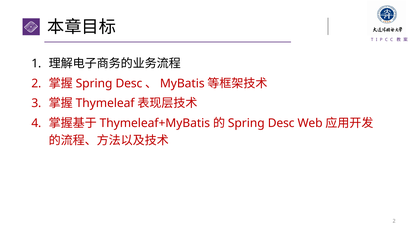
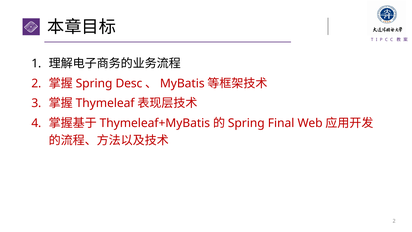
Desc at (281, 123): Desc -> Final
